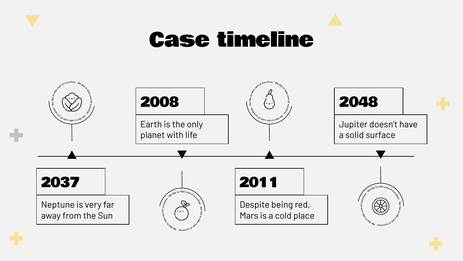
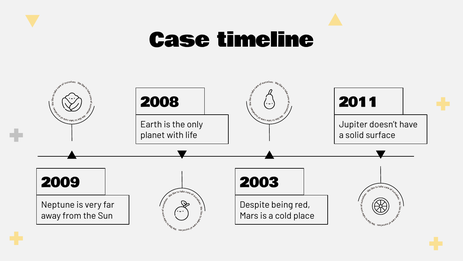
2048: 2048 -> 2011
2037: 2037 -> 2009
2011: 2011 -> 2003
